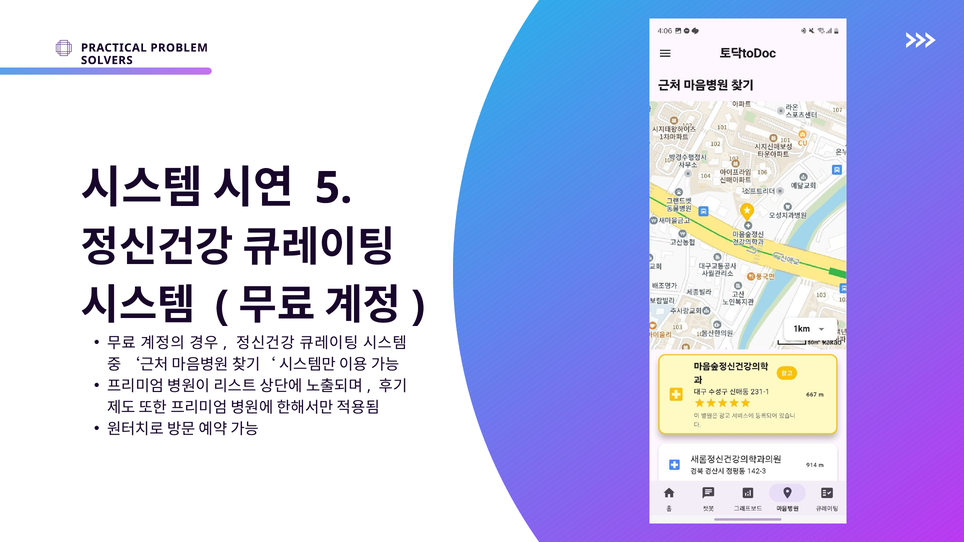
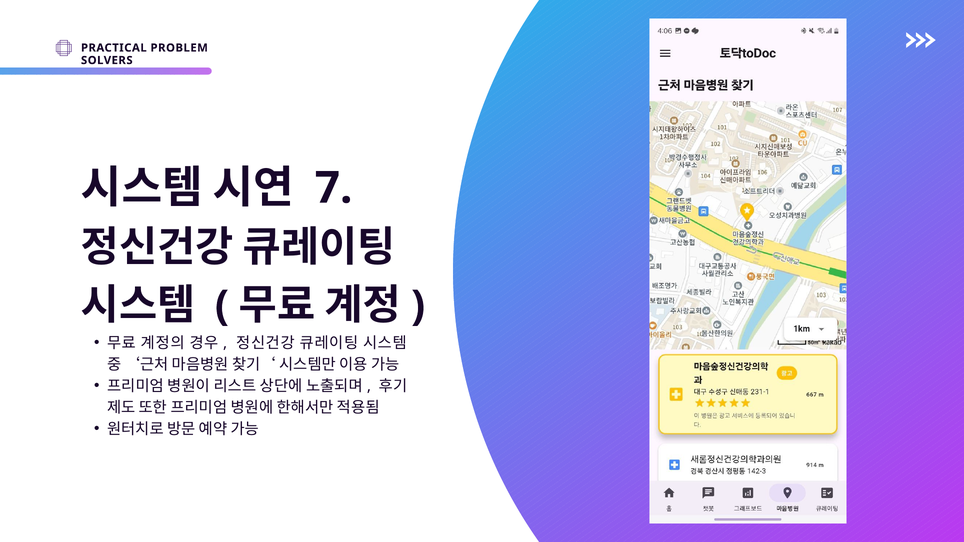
5: 5 -> 7
